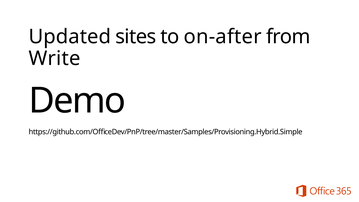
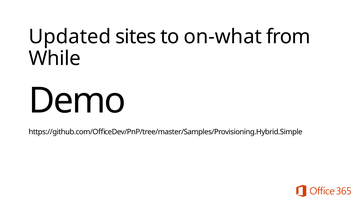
on-after: on-after -> on-what
Write: Write -> While
